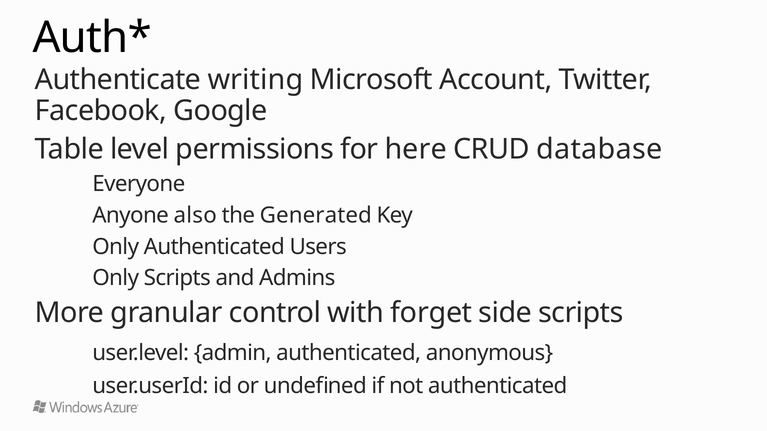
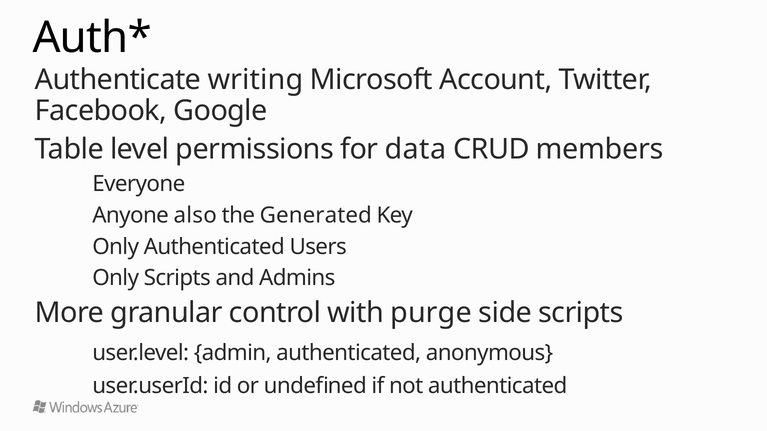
here: here -> data
database: database -> members
forget: forget -> purge
